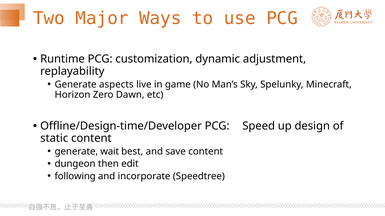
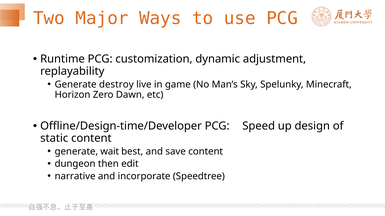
aspects: aspects -> destroy
following: following -> narrative
